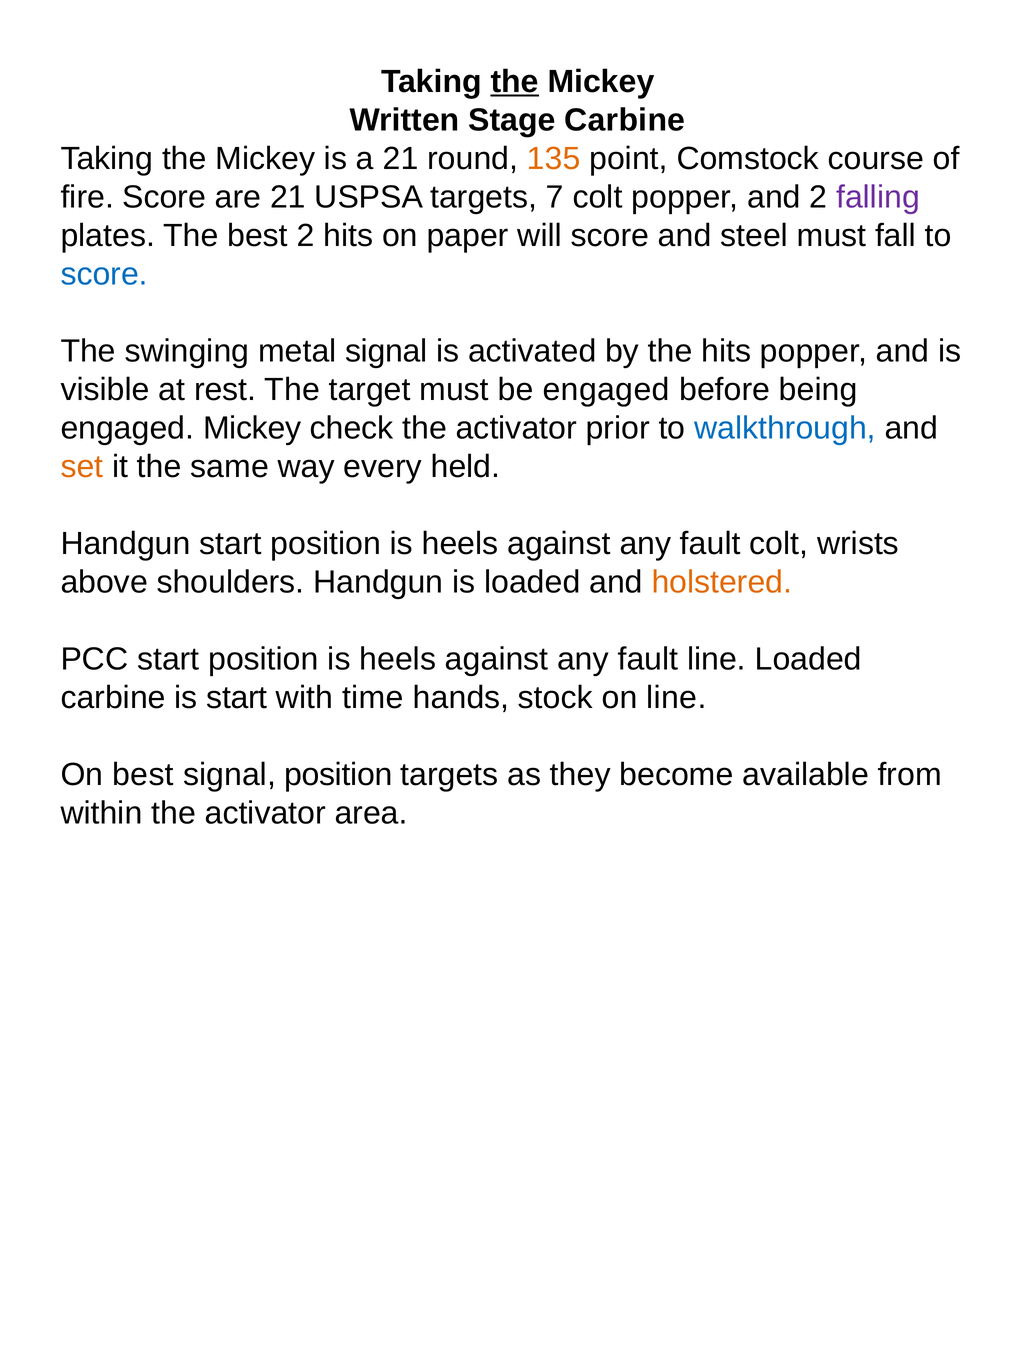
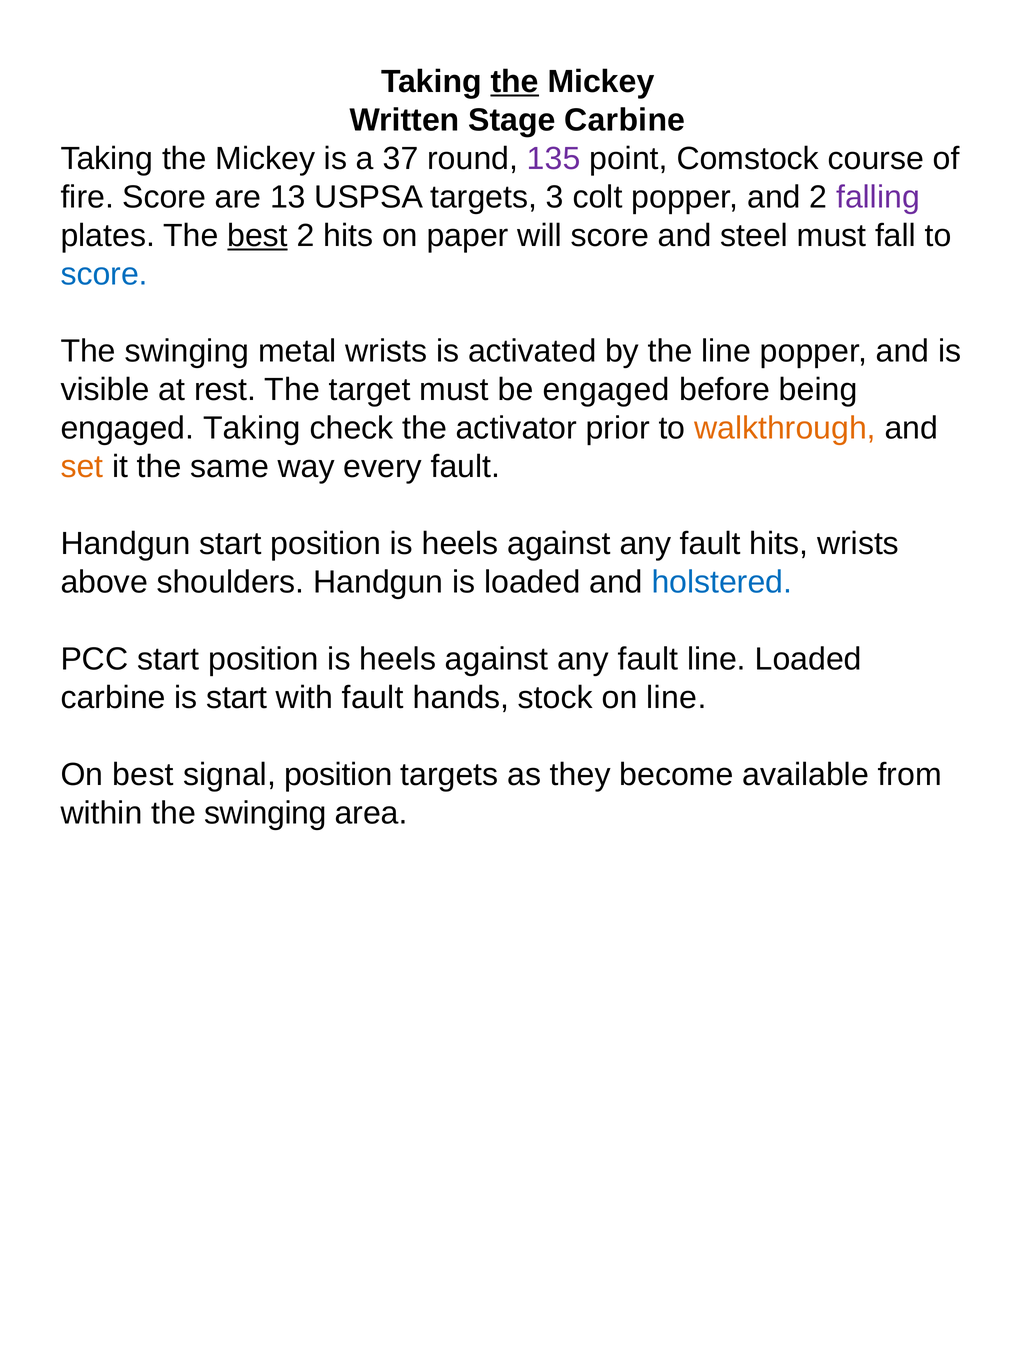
a 21: 21 -> 37
135 colour: orange -> purple
are 21: 21 -> 13
7: 7 -> 3
best at (258, 236) underline: none -> present
metal signal: signal -> wrists
the hits: hits -> line
engaged Mickey: Mickey -> Taking
walkthrough colour: blue -> orange
every held: held -> fault
fault colt: colt -> hits
holstered colour: orange -> blue
with time: time -> fault
within the activator: activator -> swinging
